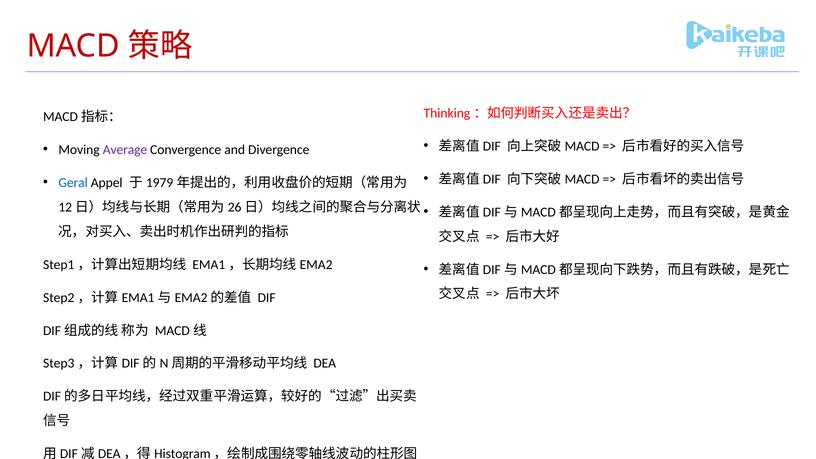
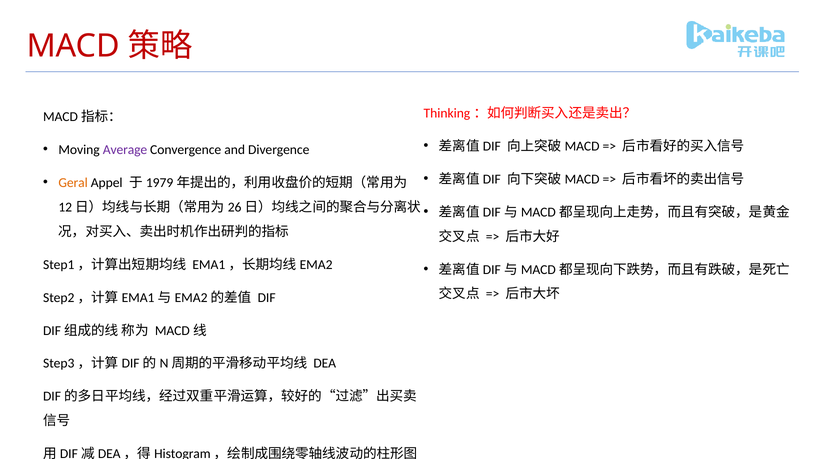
Geral colour: blue -> orange
